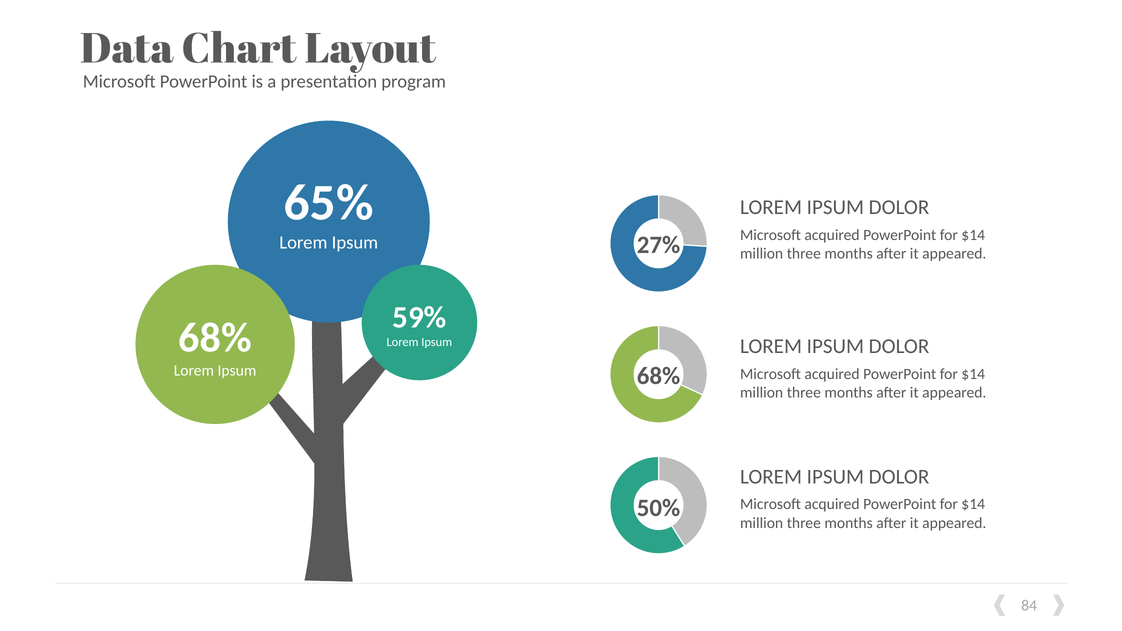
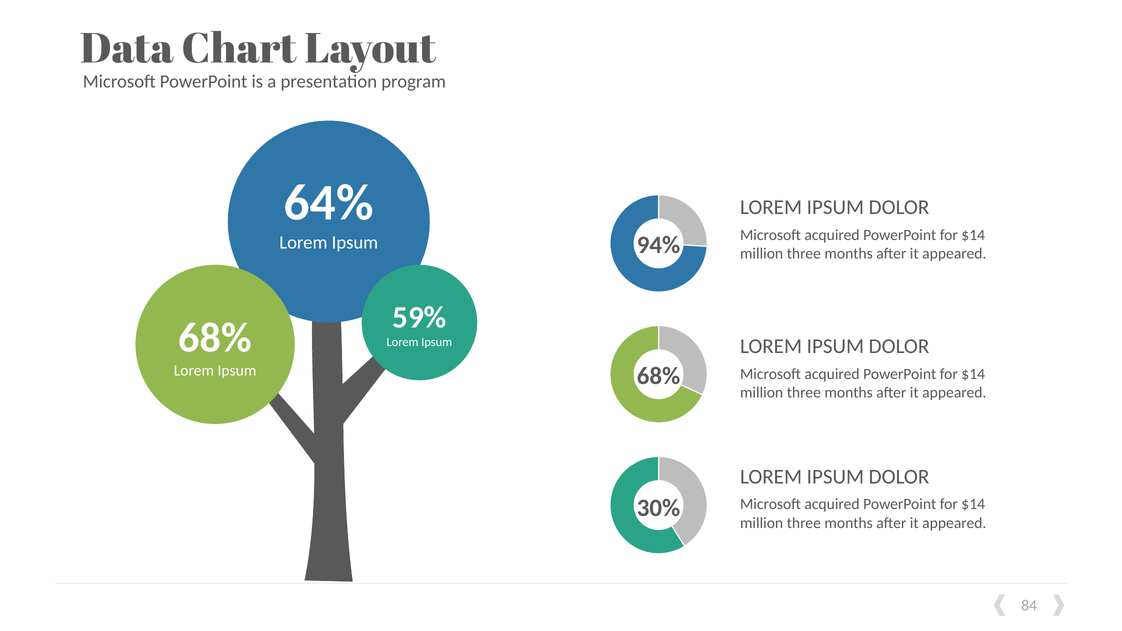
65%: 65% -> 64%
27%: 27% -> 94%
50%: 50% -> 30%
